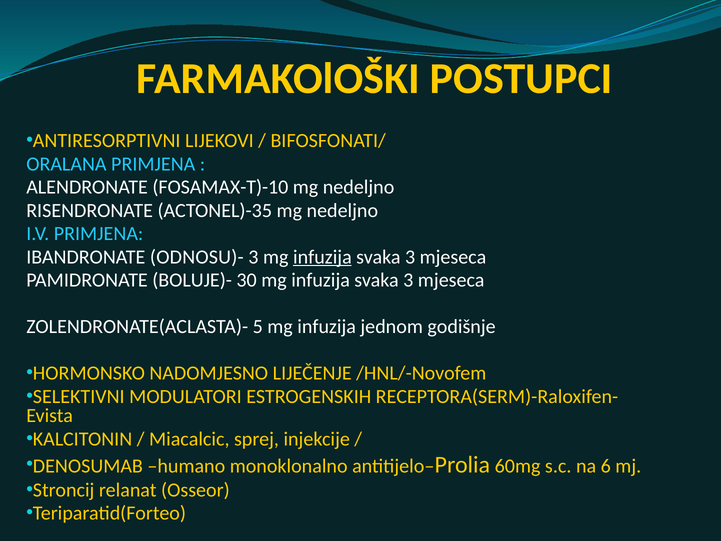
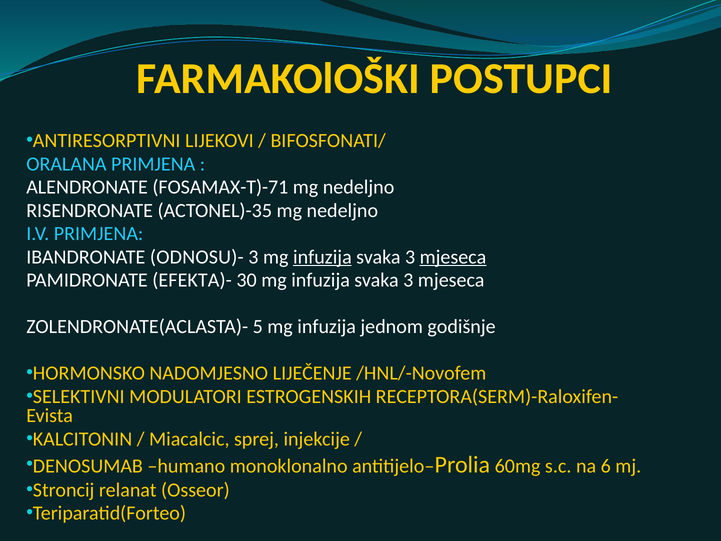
FOSAMAX-T)-10: FOSAMAX-T)-10 -> FOSAMAX-T)-71
mjeseca at (453, 257) underline: none -> present
BOLUJE)-: BOLUJE)- -> EFEKTA)-
